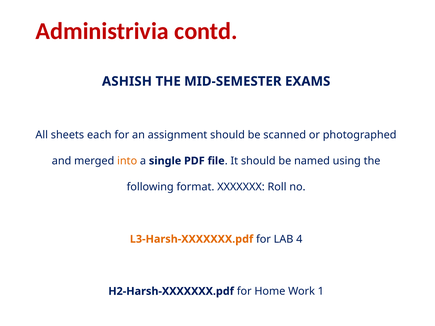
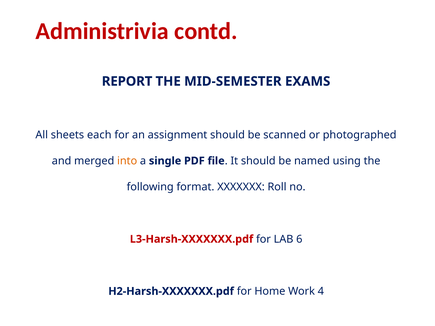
ASHISH: ASHISH -> REPORT
L3-Harsh-XXXXXXX.pdf colour: orange -> red
4: 4 -> 6
1: 1 -> 4
